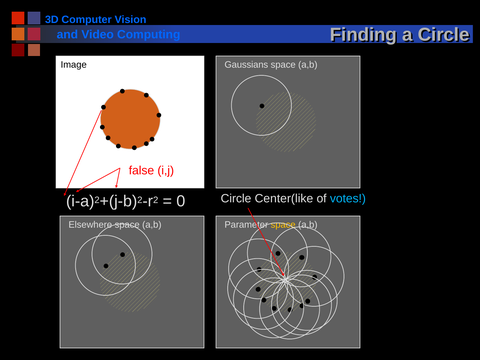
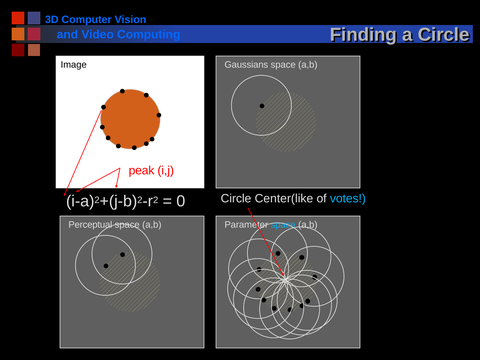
false: false -> peak
Elsewhere: Elsewhere -> Perceptual
space at (283, 225) colour: yellow -> light blue
